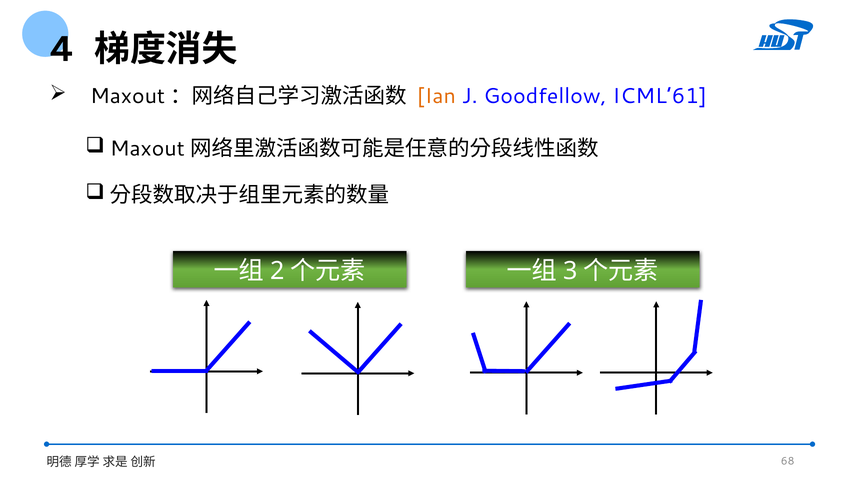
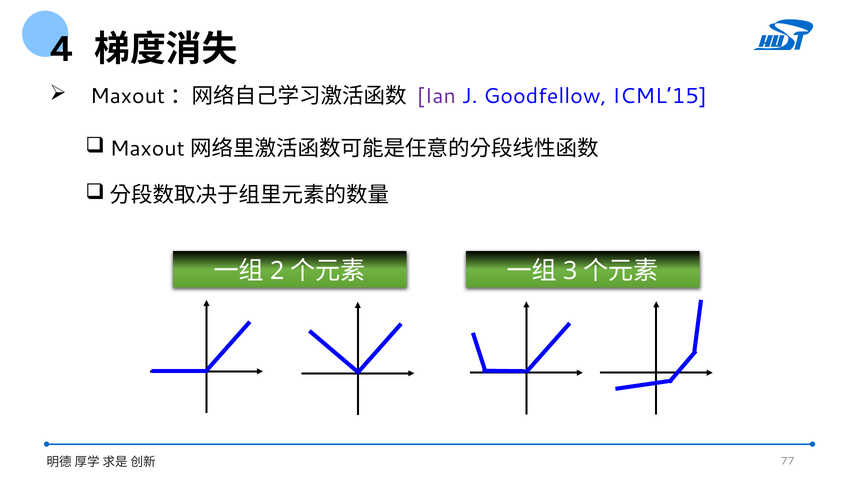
Ian colour: orange -> purple
ICML’61: ICML’61 -> ICML’15
68: 68 -> 77
